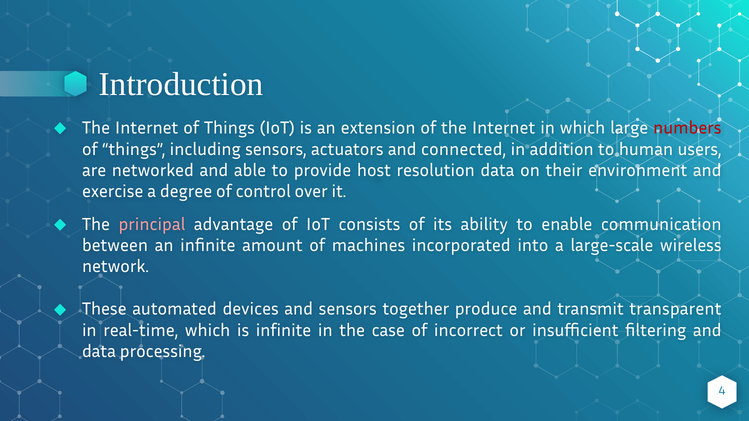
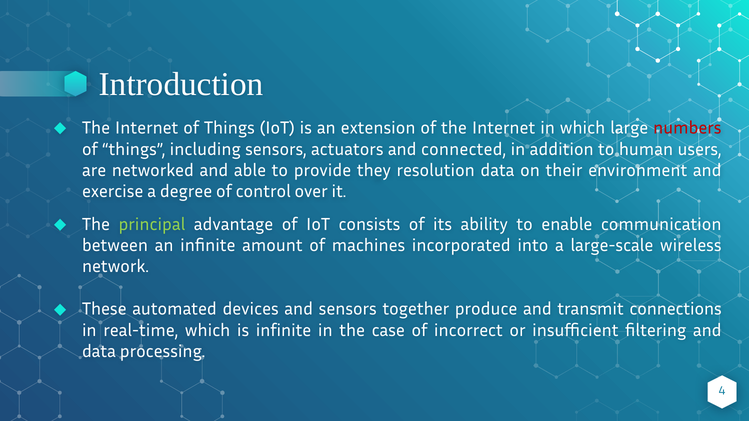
host: host -> they
principal colour: pink -> light green
transparent: transparent -> connections
